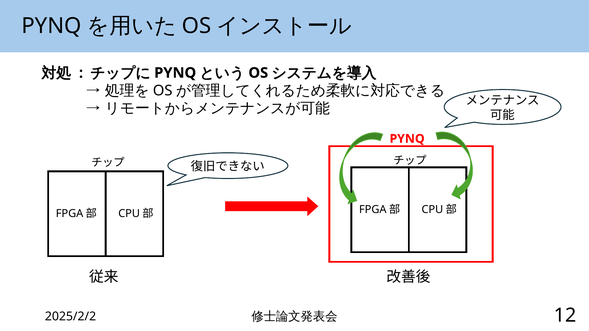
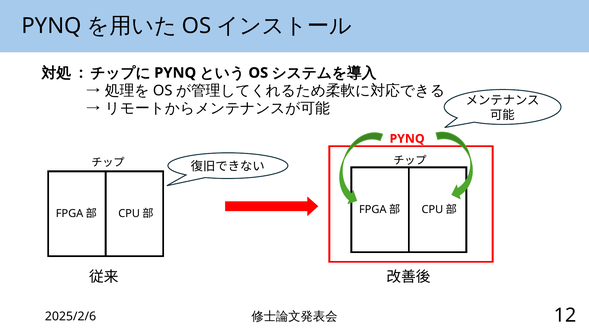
2025/2/2: 2025/2/2 -> 2025/2/6
